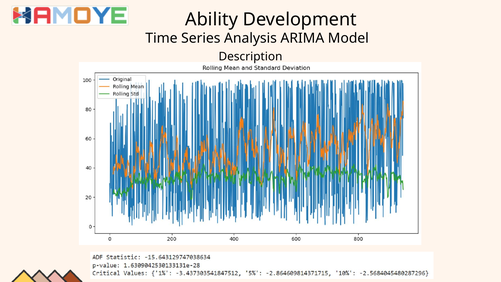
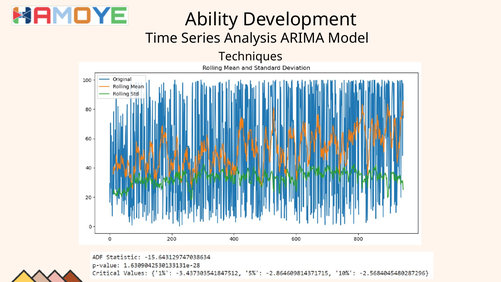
Description: Description -> Techniques
